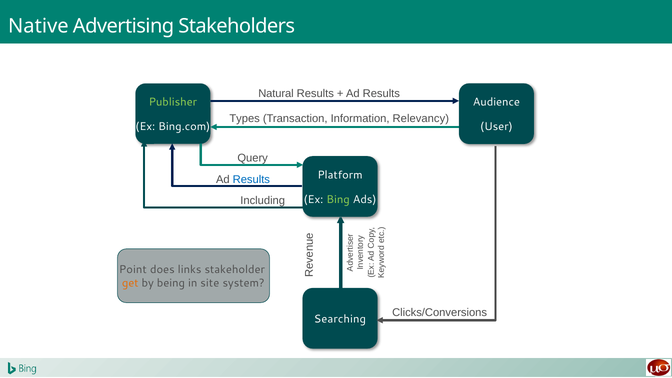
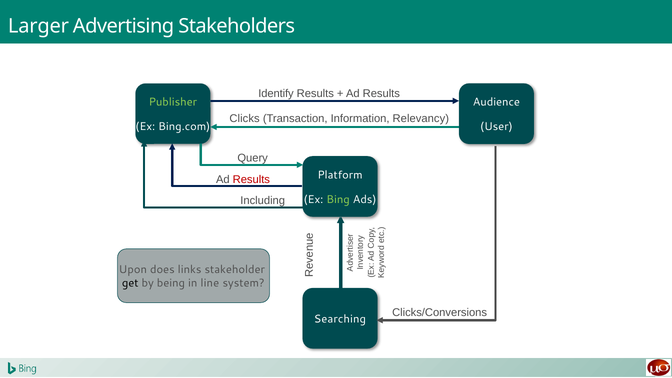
Native: Native -> Larger
Natural: Natural -> Identify
Types: Types -> Clicks
Results at (251, 179) colour: blue -> red
Point: Point -> Upon
get colour: orange -> black
site: site -> line
